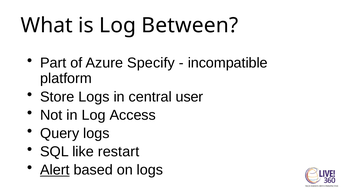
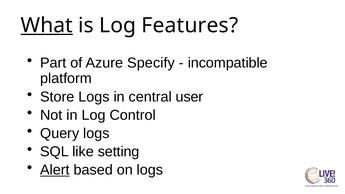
What underline: none -> present
Between: Between -> Features
Access: Access -> Control
restart: restart -> setting
